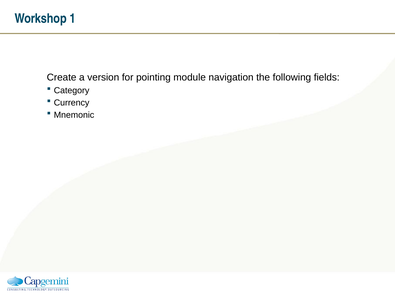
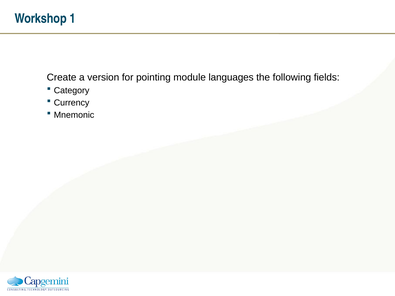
navigation: navigation -> languages
